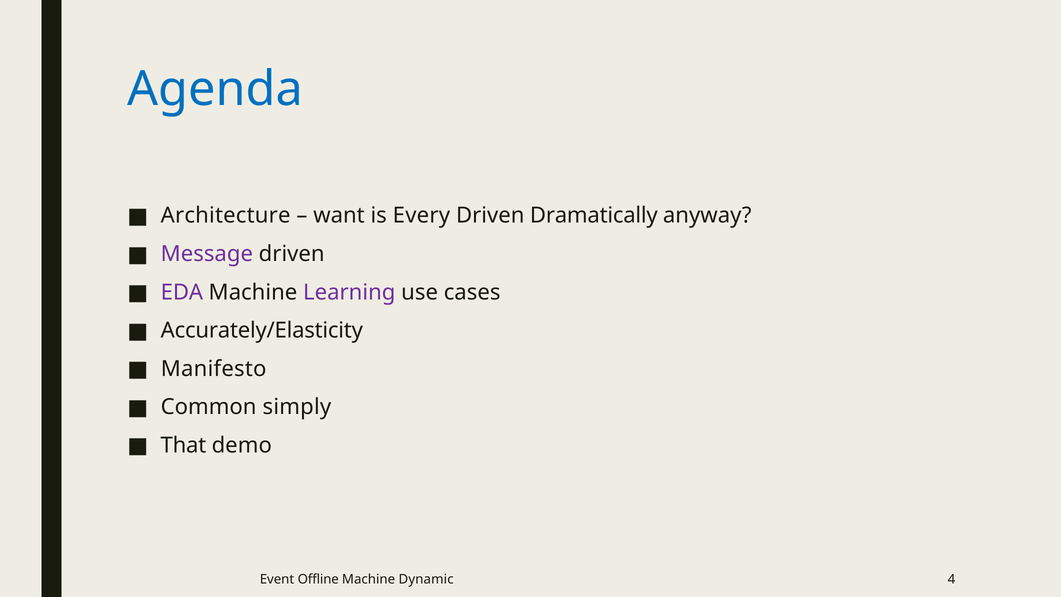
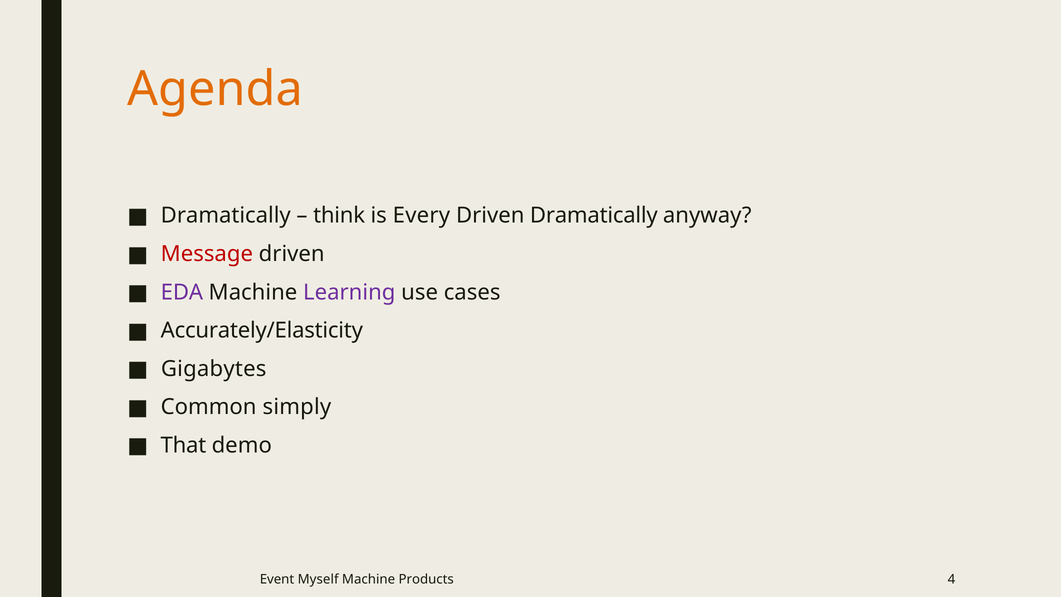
Agenda colour: blue -> orange
Architecture at (226, 216): Architecture -> Dramatically
want: want -> think
Message colour: purple -> red
Manifesto: Manifesto -> Gigabytes
Offline: Offline -> Myself
Dynamic: Dynamic -> Products
